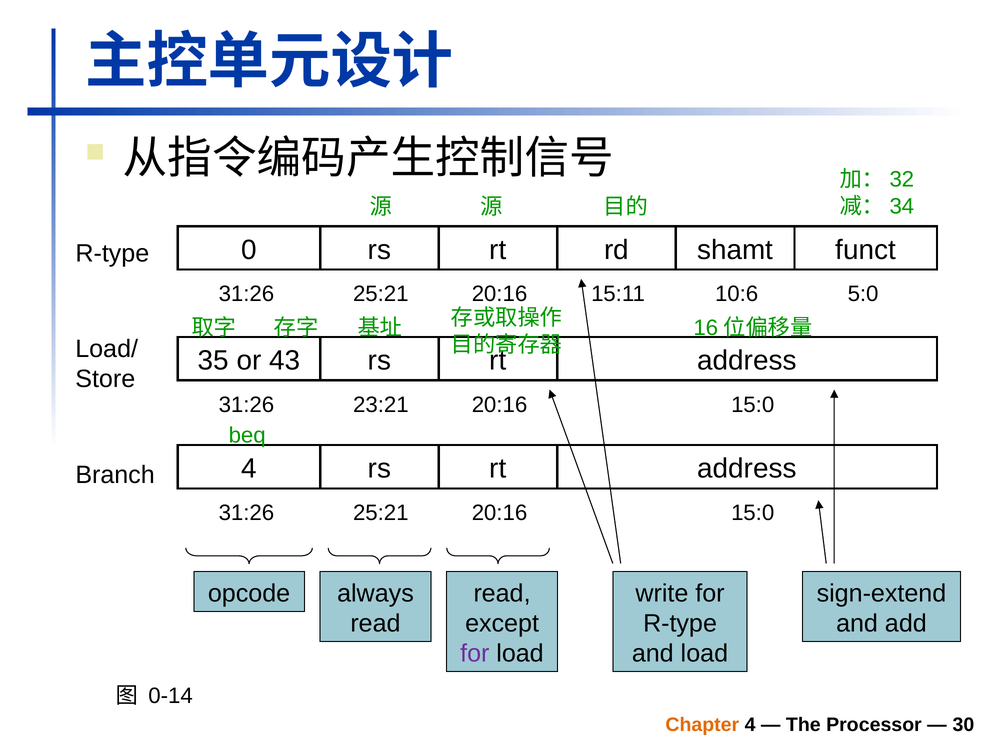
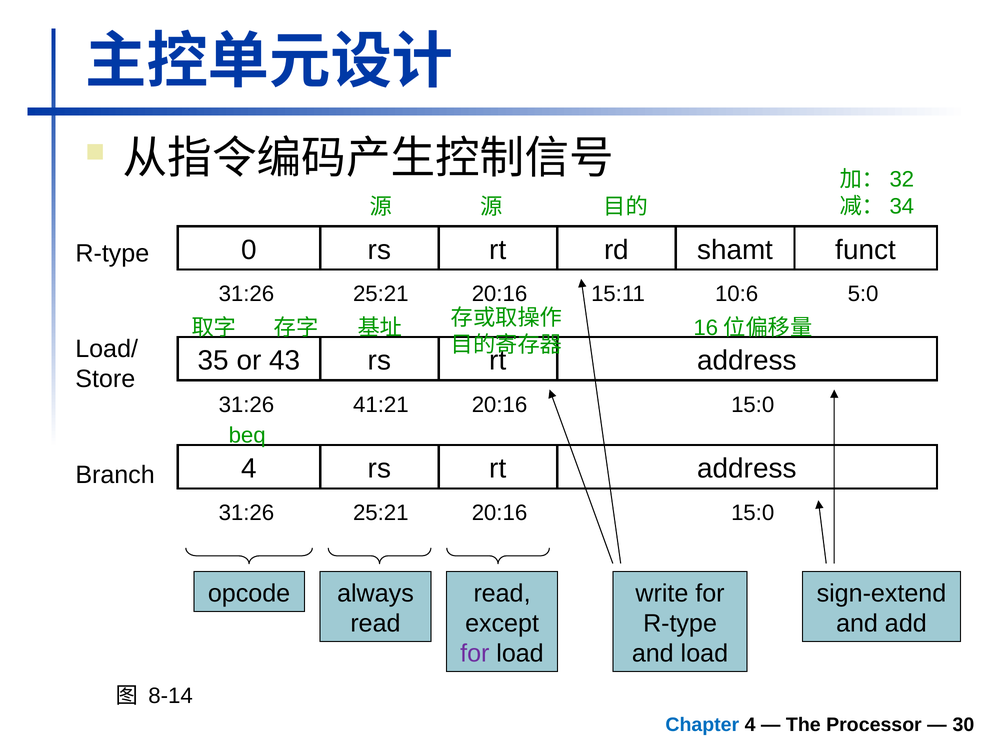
23:21: 23:21 -> 41:21
0-14: 0-14 -> 8-14
Chapter colour: orange -> blue
